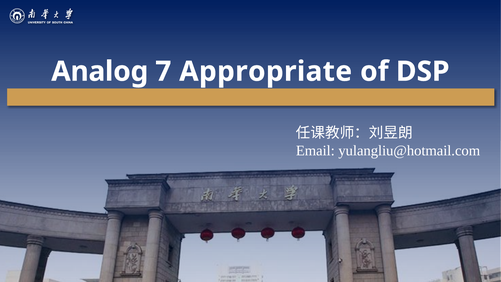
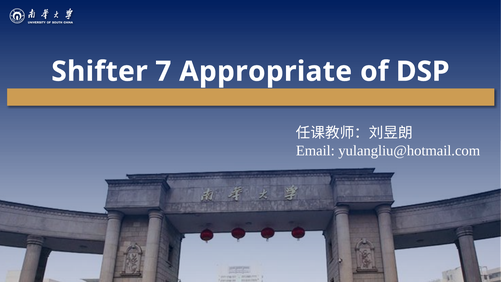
Analog: Analog -> Shifter
